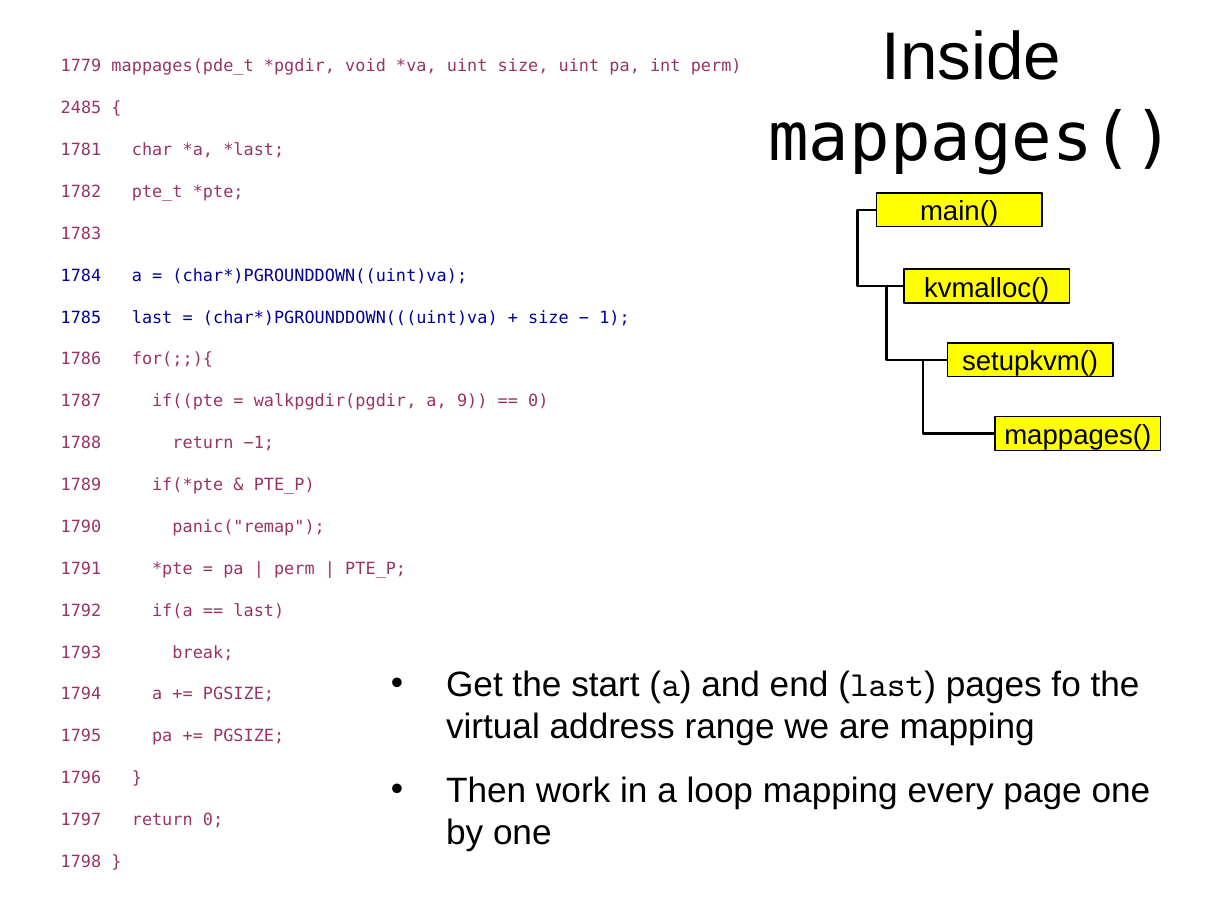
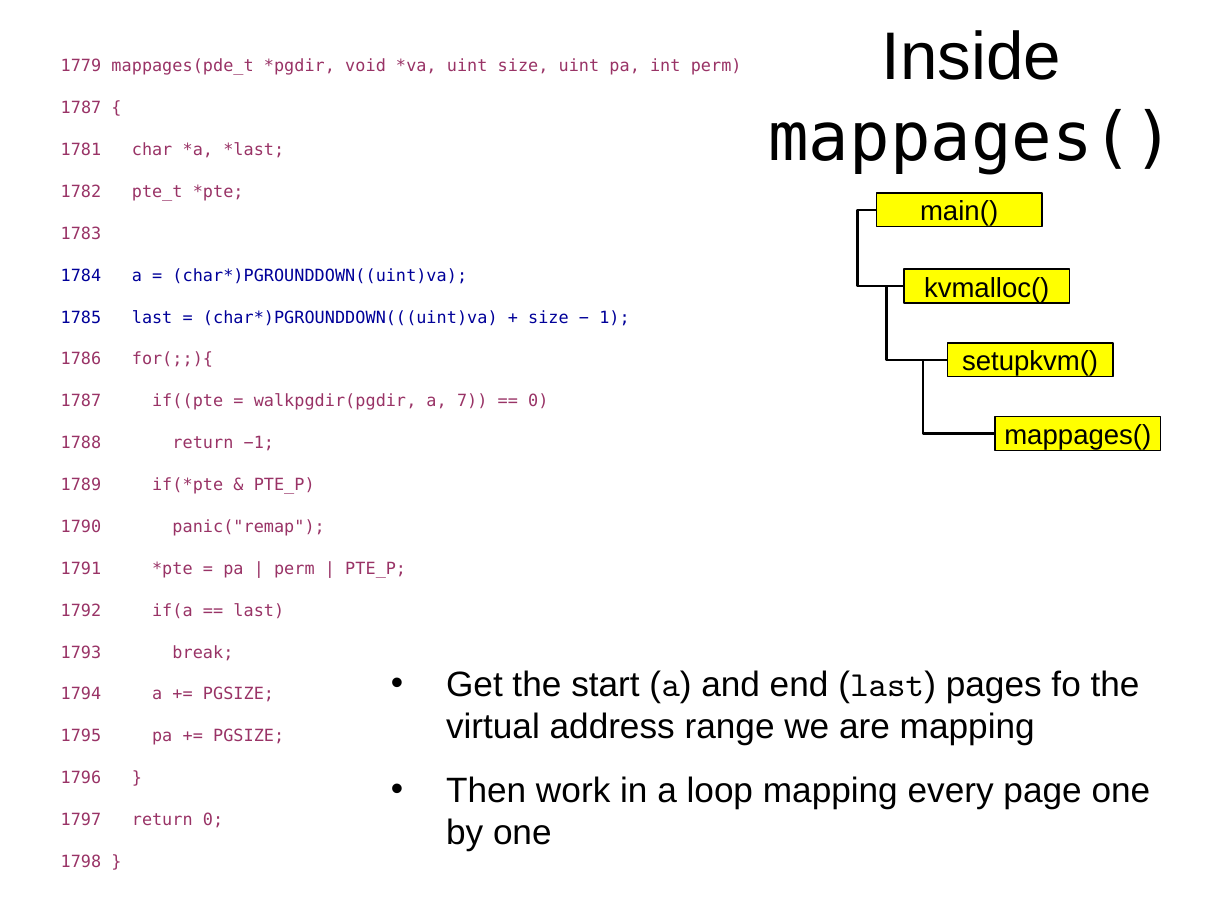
2485 at (81, 108): 2485 -> 1787
9: 9 -> 7
